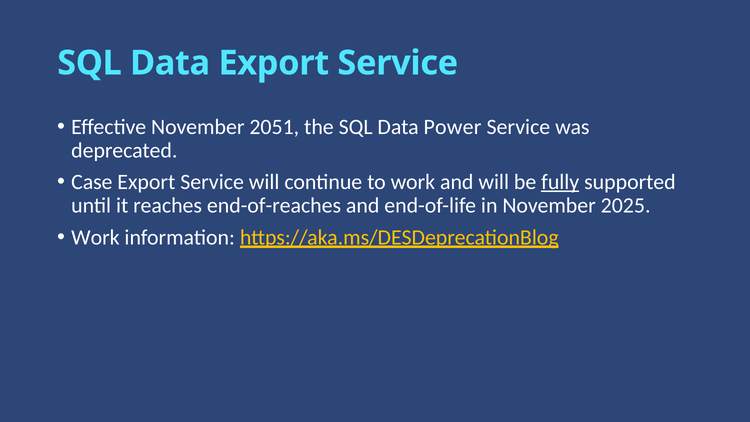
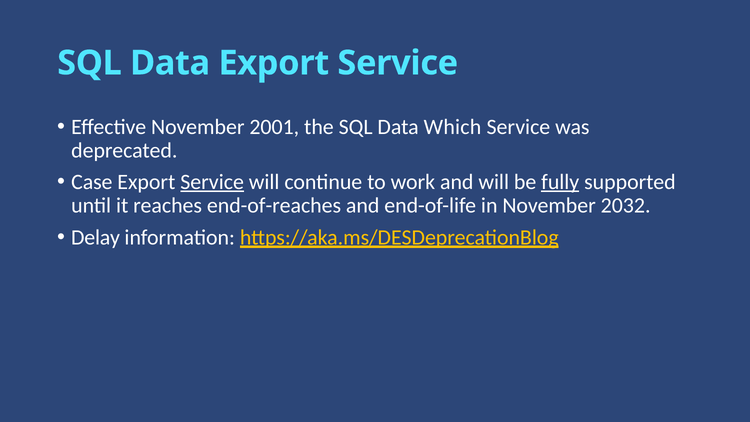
2051: 2051 -> 2001
Power: Power -> Which
Service at (212, 182) underline: none -> present
2025: 2025 -> 2032
Work at (95, 237): Work -> Delay
